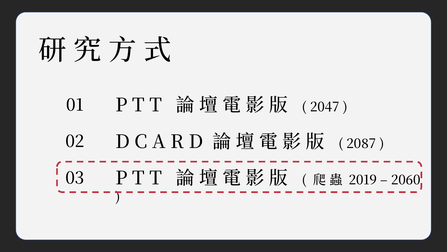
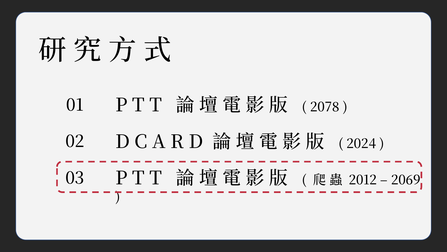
2047: 2047 -> 2078
2087: 2087 -> 2024
2019: 2019 -> 2012
2060: 2060 -> 2069
